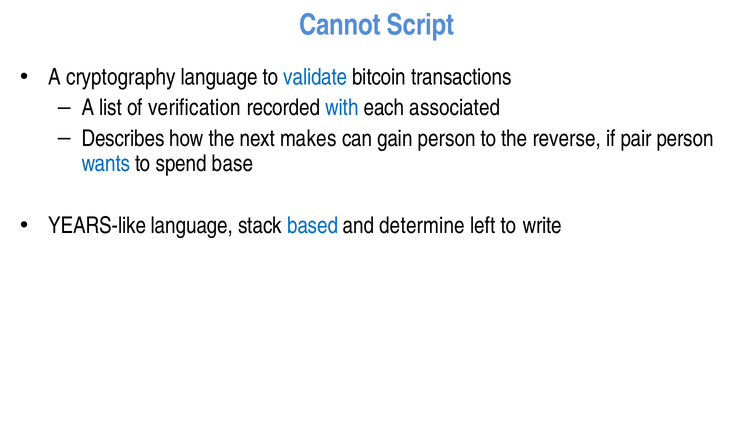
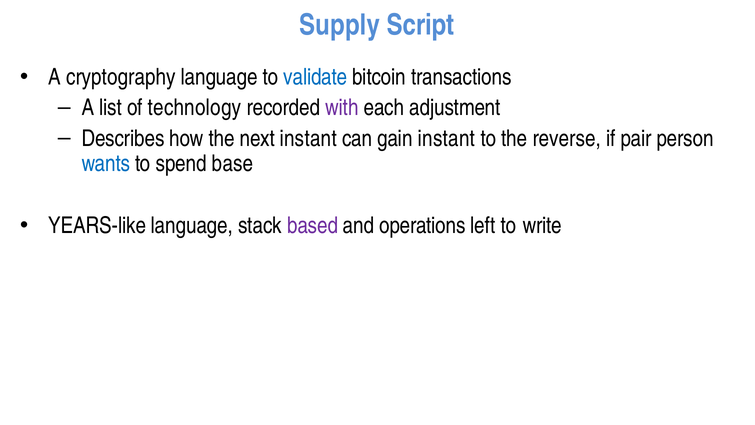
Cannot: Cannot -> Supply
verification: verification -> technology
with colour: blue -> purple
associated: associated -> adjustment
next makes: makes -> instant
gain person: person -> instant
based colour: blue -> purple
determine: determine -> operations
